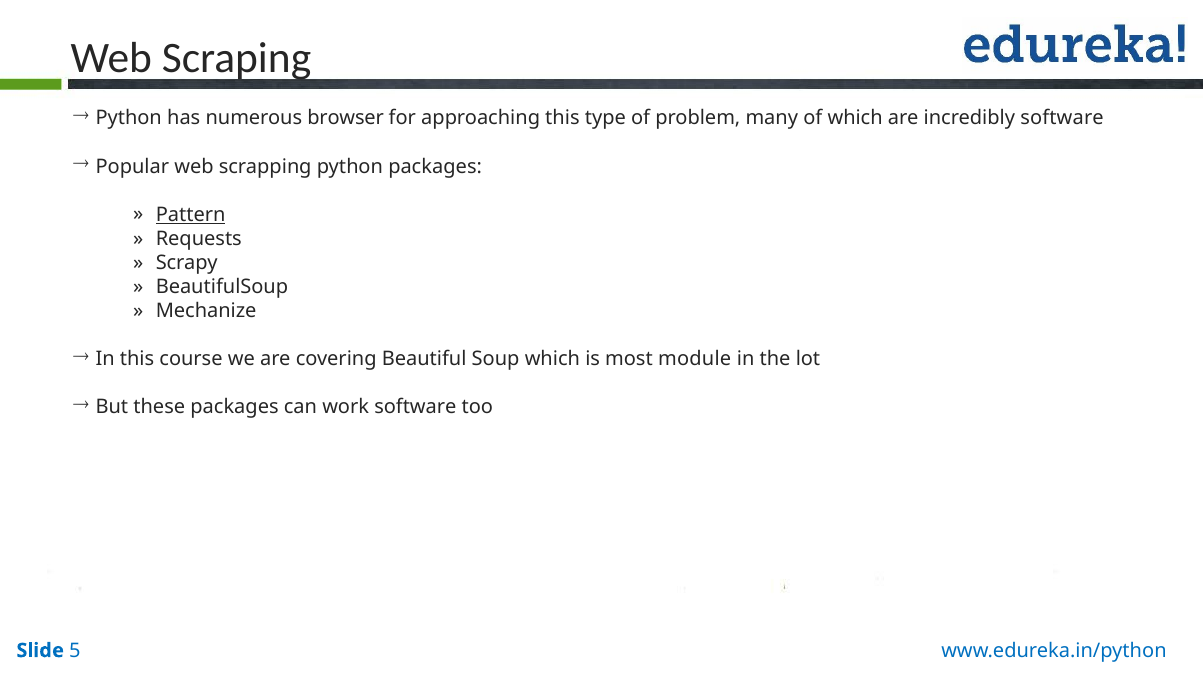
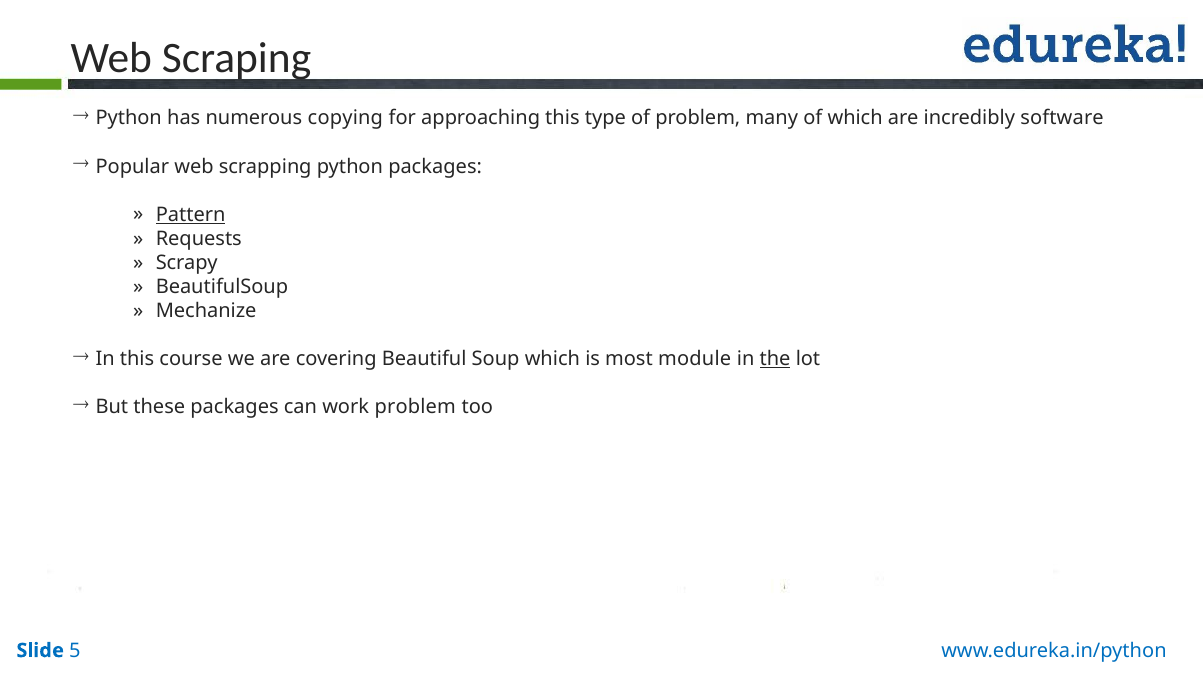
browser: browser -> copying
the underline: none -> present
work software: software -> problem
